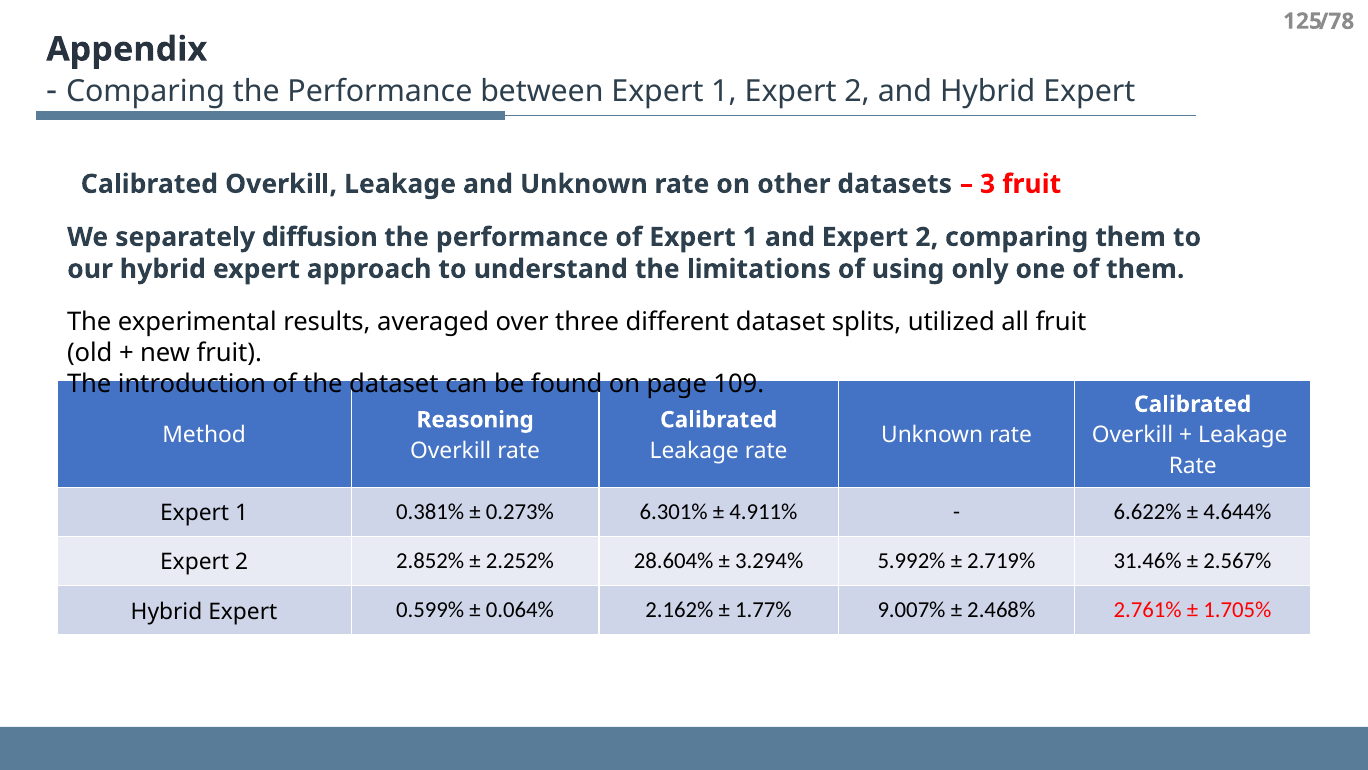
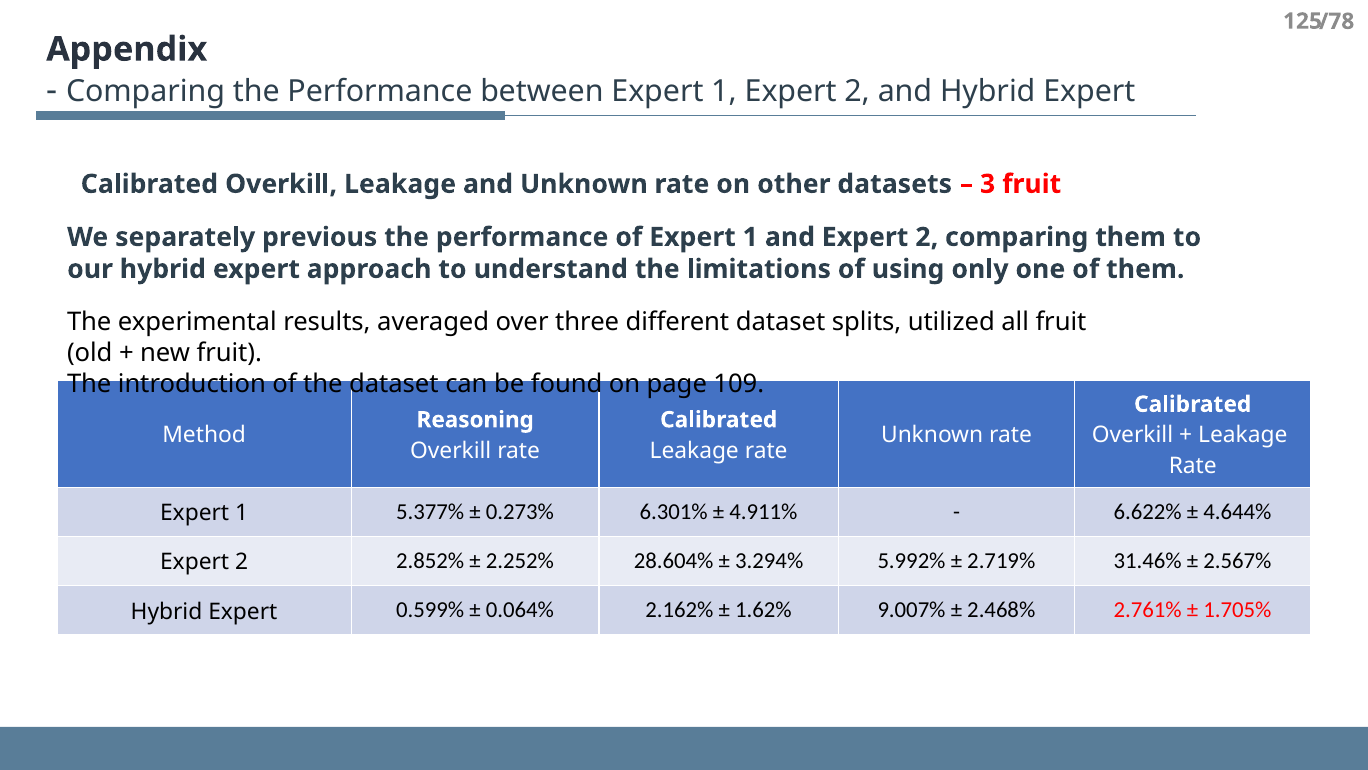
diffusion: diffusion -> previous
0.381%: 0.381% -> 5.377%
1.77%: 1.77% -> 1.62%
